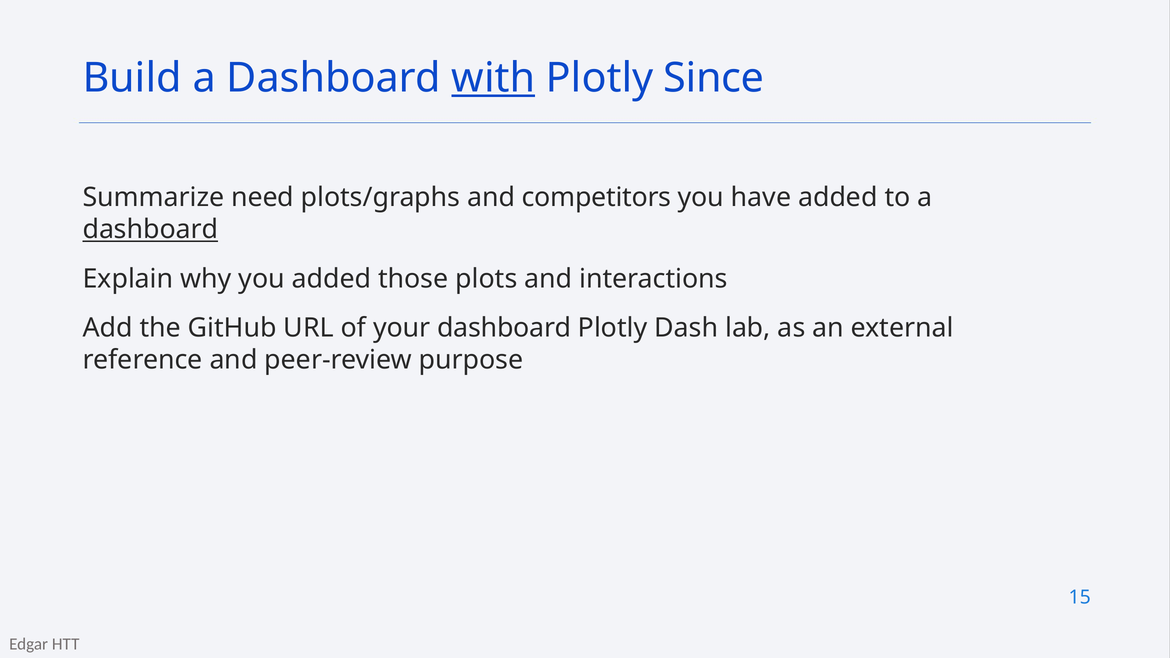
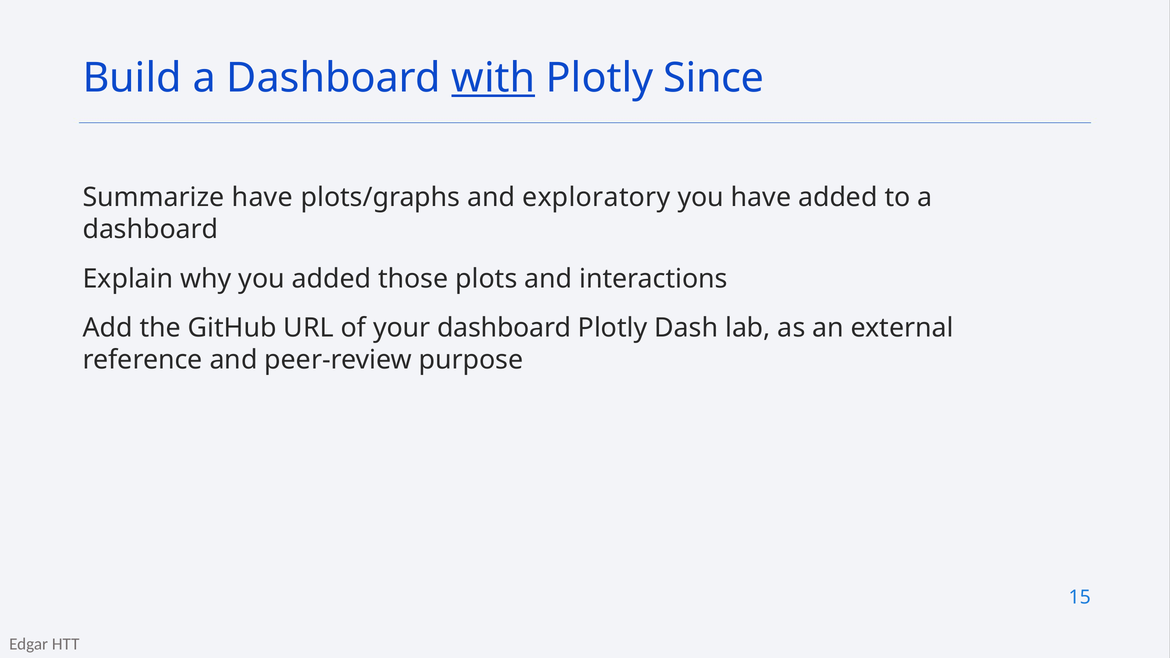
Summarize need: need -> have
competitors: competitors -> exploratory
dashboard at (150, 230) underline: present -> none
